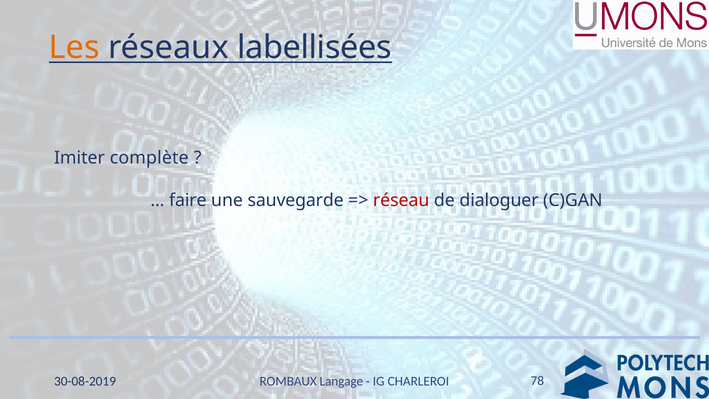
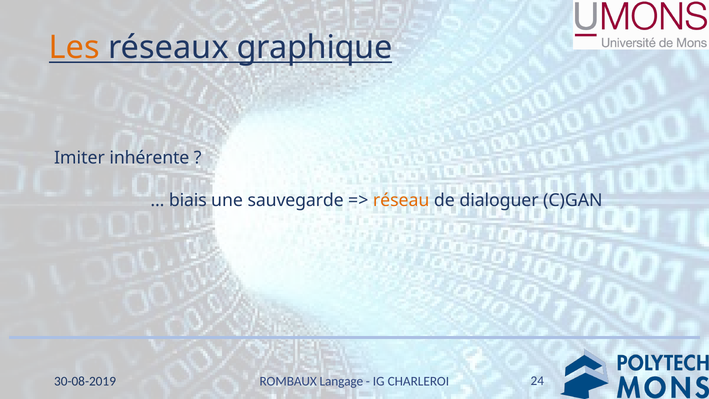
labellisées: labellisées -> graphique
complète: complète -> inhérente
faire: faire -> biais
réseau colour: red -> orange
78: 78 -> 24
